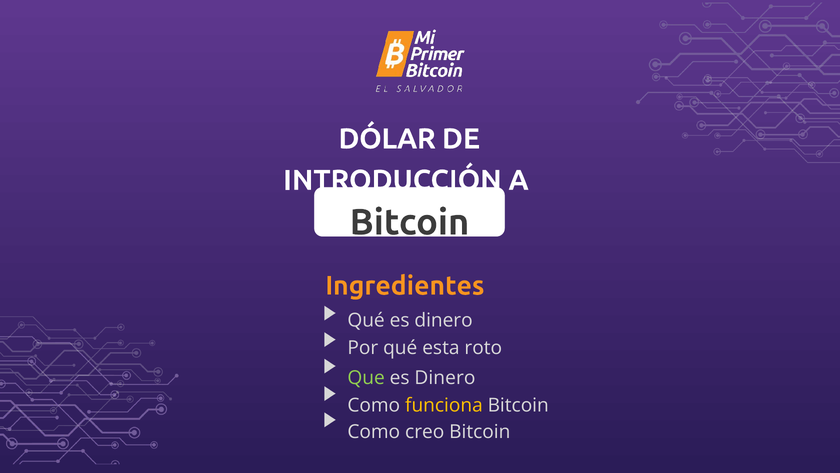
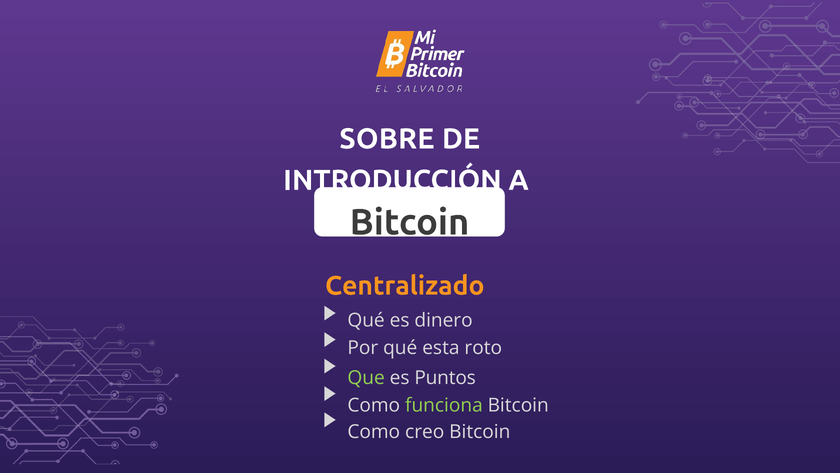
DÓLAR: DÓLAR -> SOBRE
Ingredientes: Ingredientes -> Centralizado
Dinero at (445, 378): Dinero -> Puntos
funciona colour: yellow -> light green
